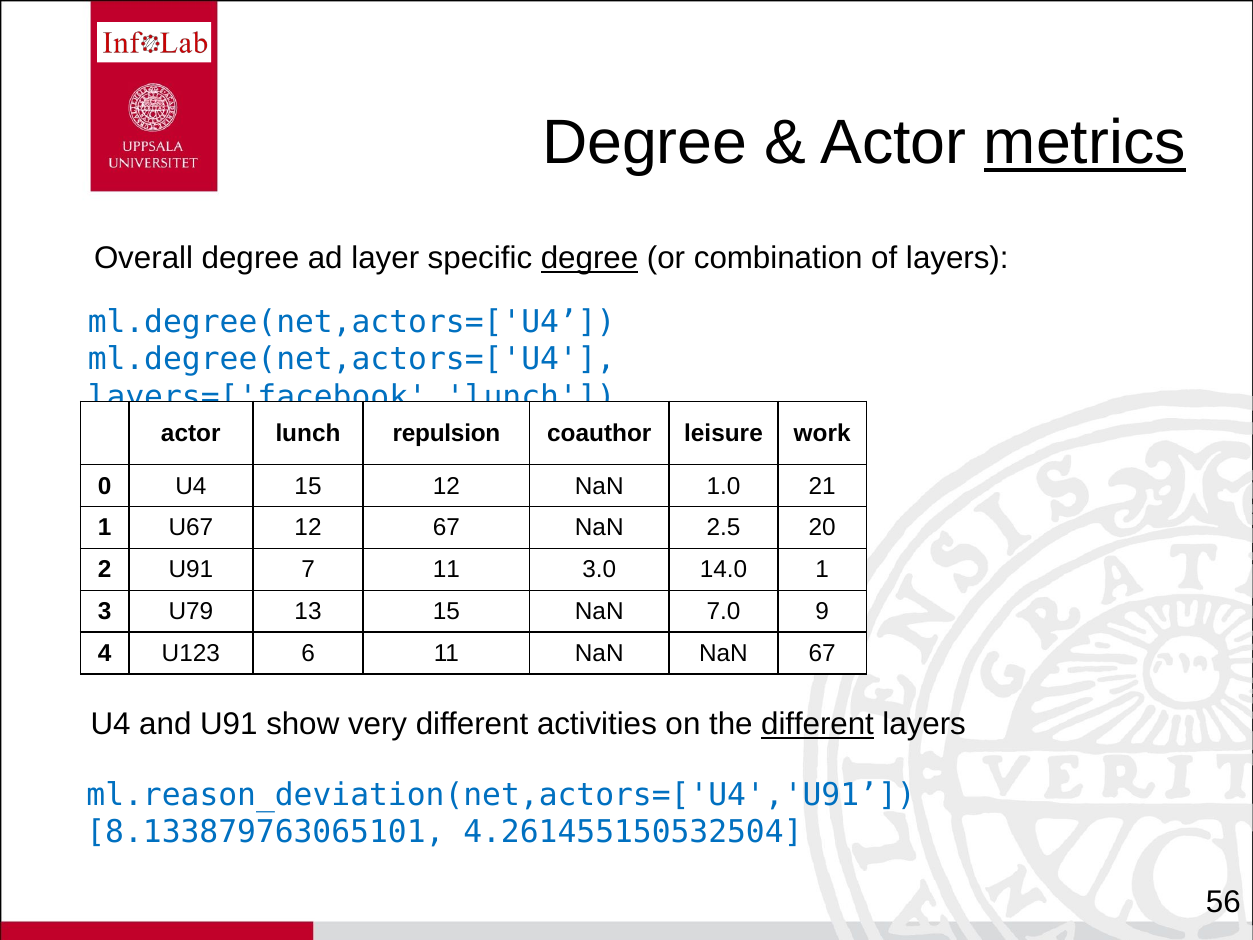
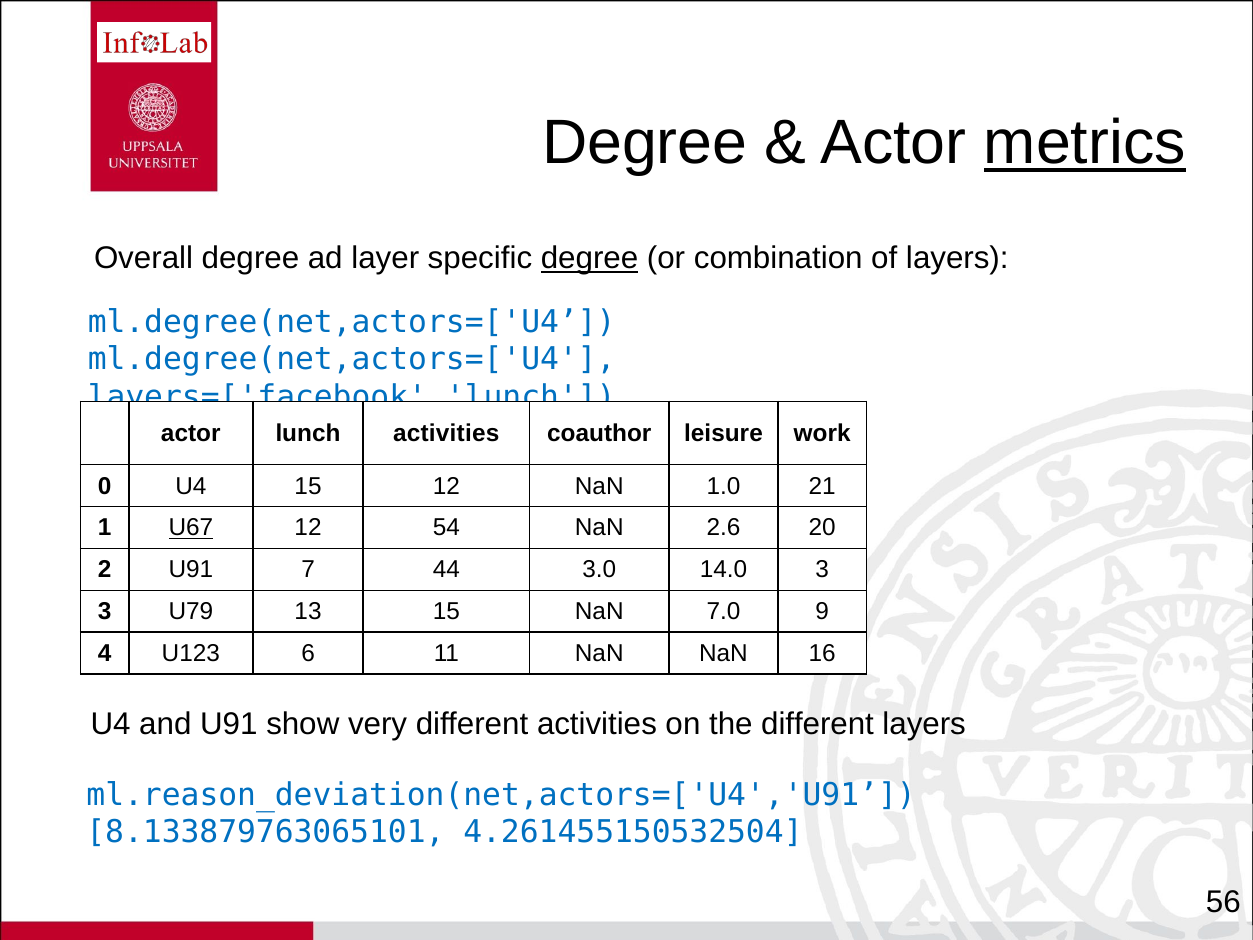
lunch repulsion: repulsion -> activities
U67 underline: none -> present
12 67: 67 -> 54
2.5: 2.5 -> 2.6
7 11: 11 -> 44
14.0 1: 1 -> 3
NaN 67: 67 -> 16
different at (817, 724) underline: present -> none
